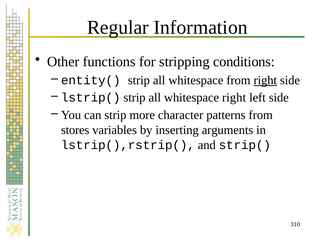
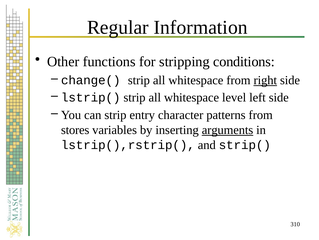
entity(: entity( -> change(
whitespace right: right -> level
more: more -> entry
arguments underline: none -> present
